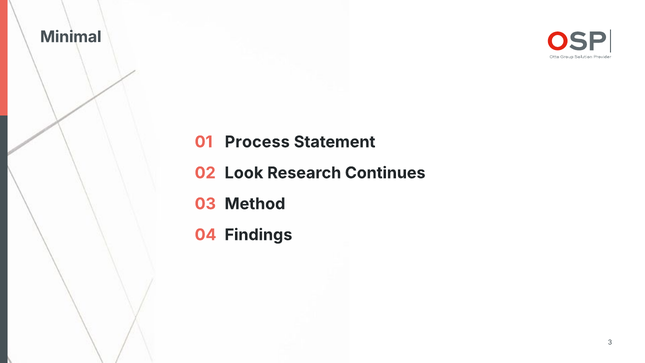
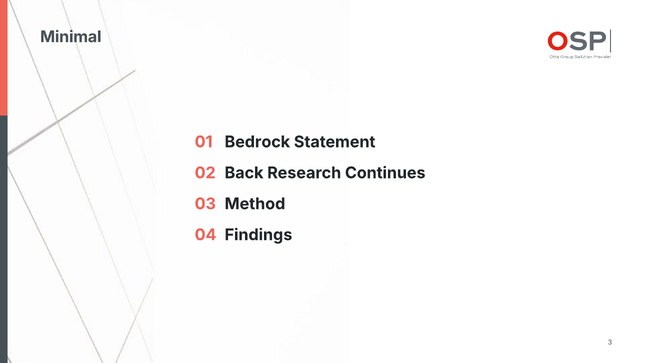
Process: Process -> Bedrock
Look: Look -> Back
